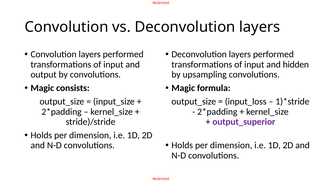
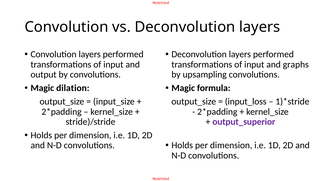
hidden: hidden -> graphs
consists: consists -> dilation
